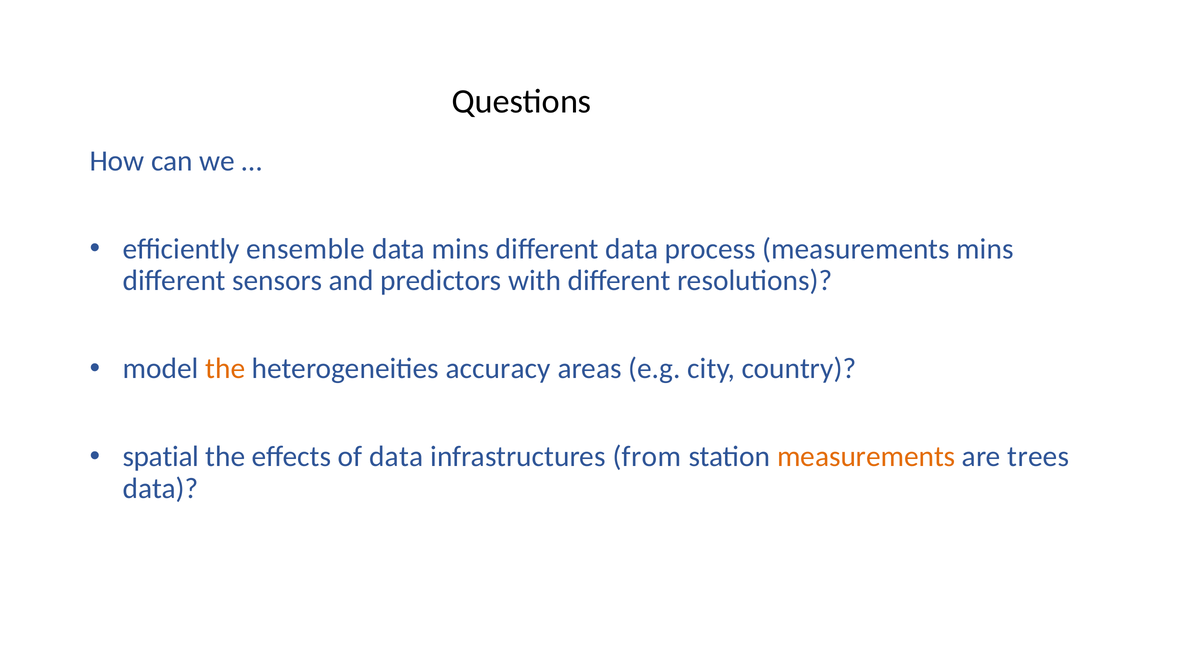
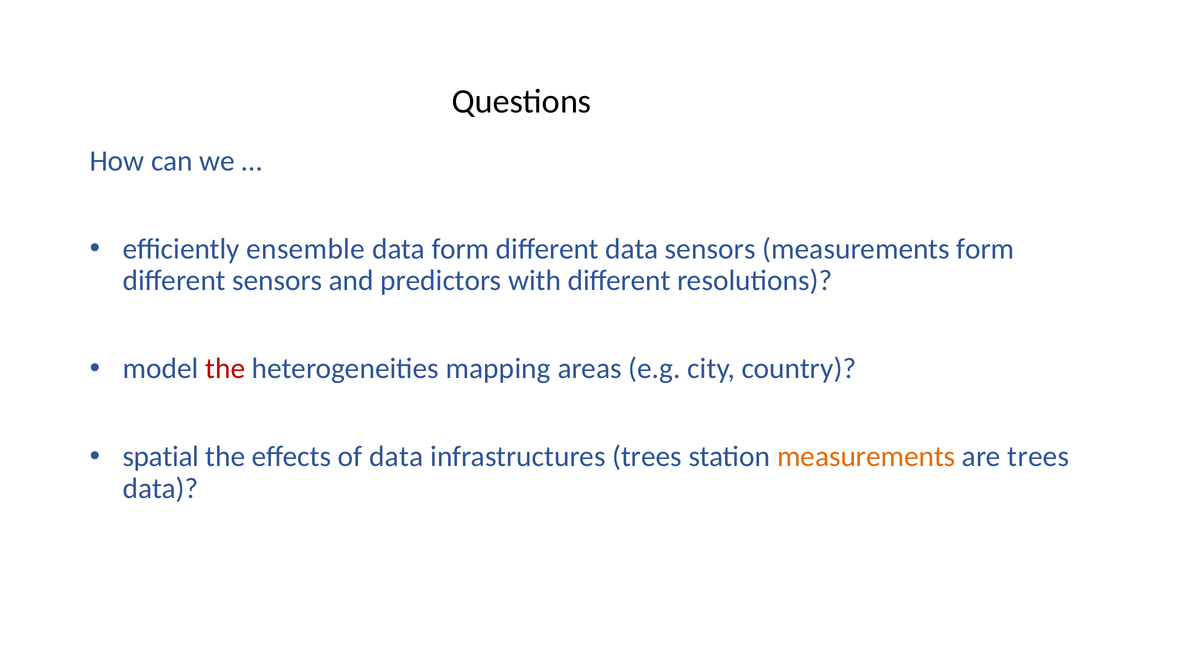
data mins: mins -> form
data process: process -> sensors
measurements mins: mins -> form
the at (225, 369) colour: orange -> red
accuracy: accuracy -> mapping
infrastructures from: from -> trees
